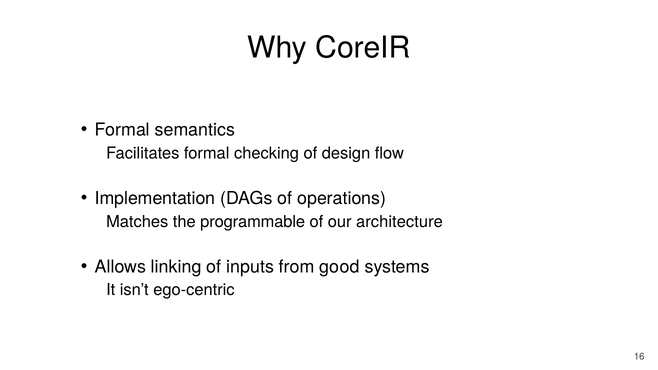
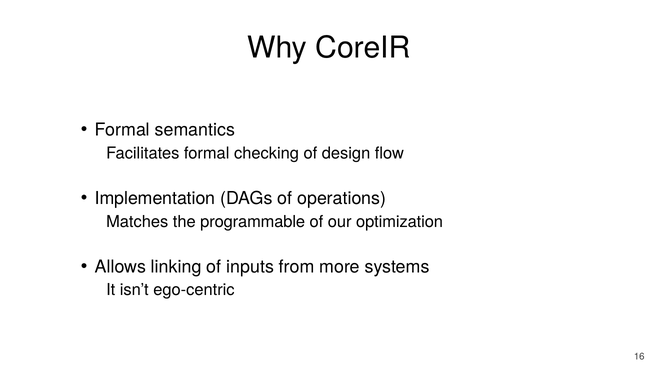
architecture: architecture -> optimization
good: good -> more
